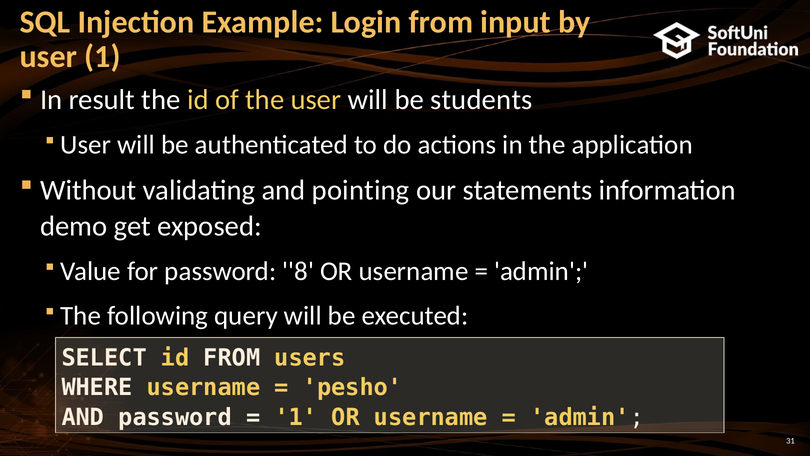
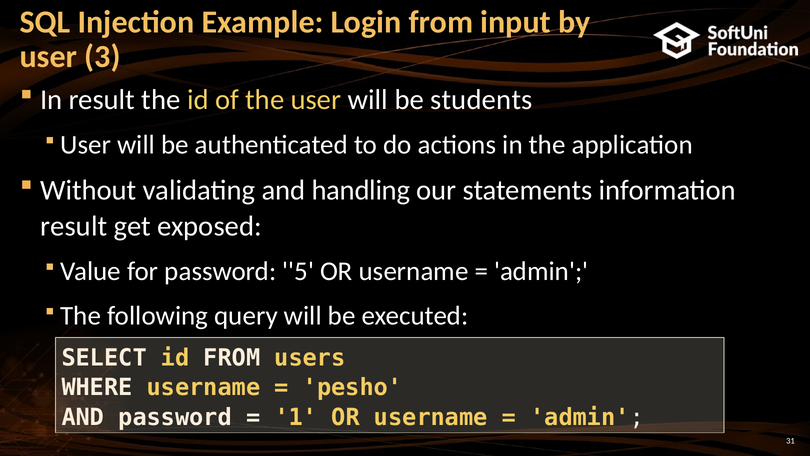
user 1: 1 -> 3
pointing: pointing -> handling
demo at (74, 226): demo -> result
8: 8 -> 5
